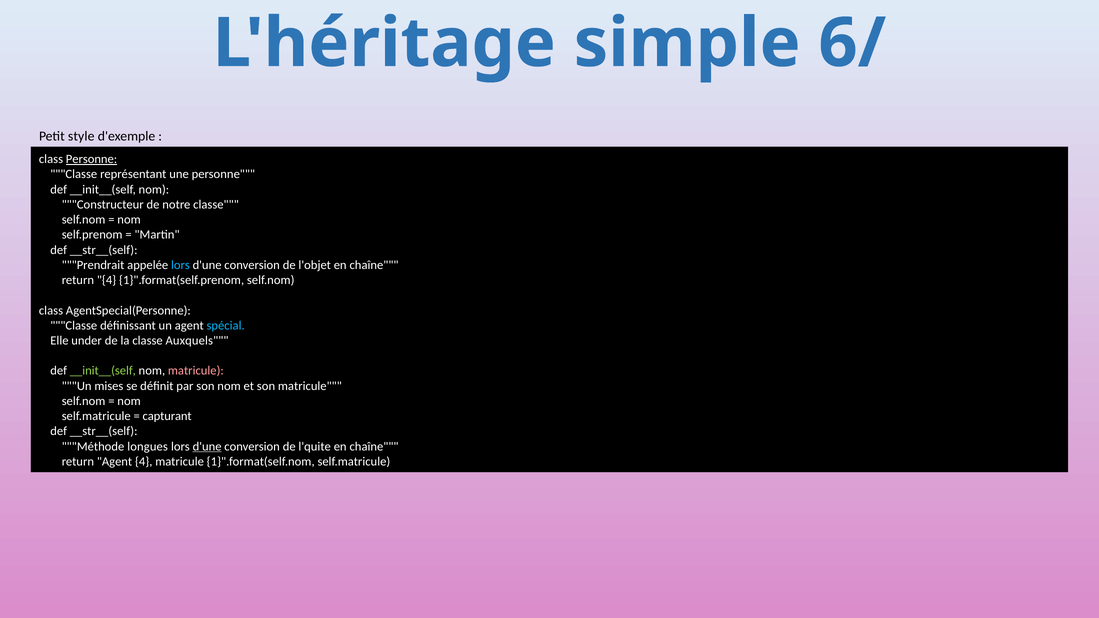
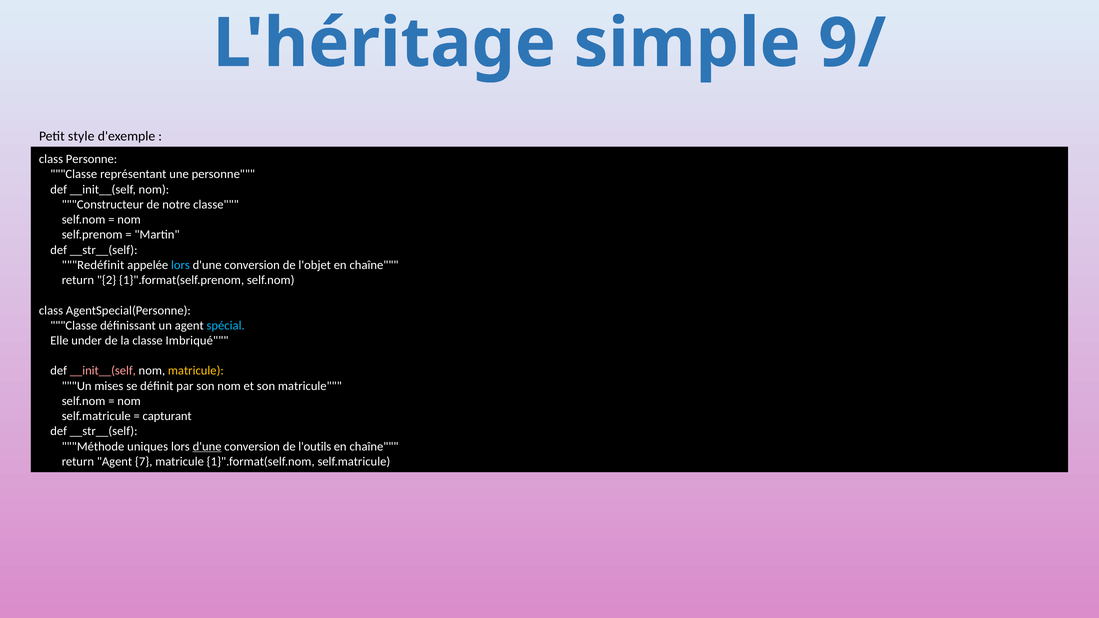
6/: 6/ -> 9/
Personne at (91, 159) underline: present -> none
Prendrait: Prendrait -> Redéfinit
return 4: 4 -> 2
Auxquels: Auxquels -> Imbriqué
__init__(self at (103, 371) colour: light green -> pink
matricule at (196, 371) colour: pink -> yellow
longues: longues -> uniques
l'quite: l'quite -> l'outils
Agent 4: 4 -> 7
